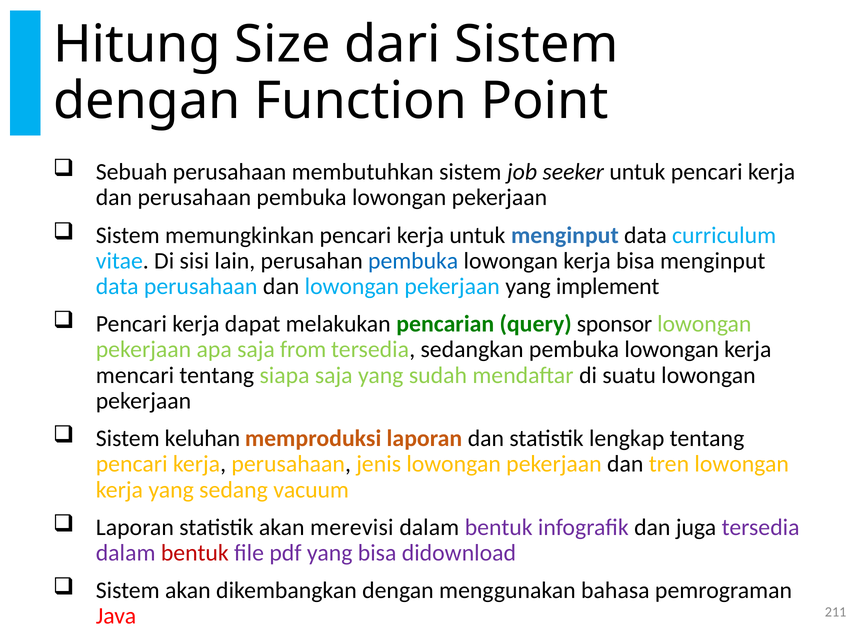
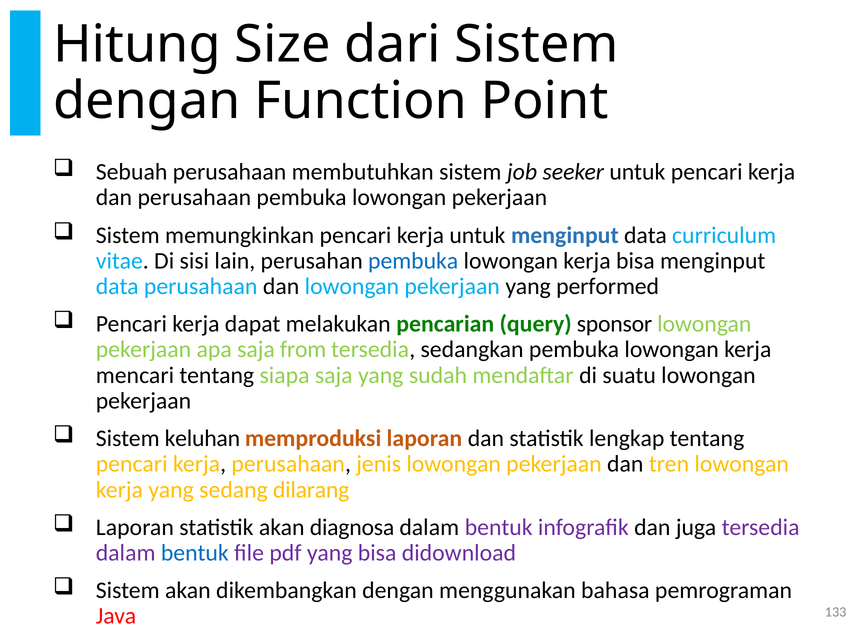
implement: implement -> performed
vacuum: vacuum -> dilarang
merevisi: merevisi -> diagnosa
bentuk at (195, 553) colour: red -> blue
211: 211 -> 133
